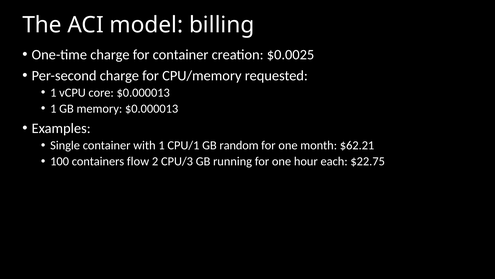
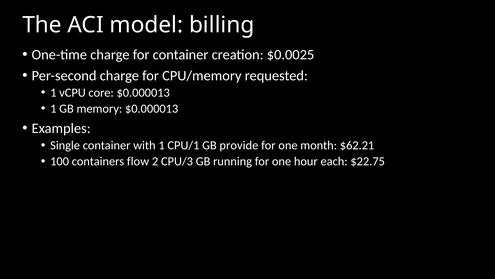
random: random -> provide
